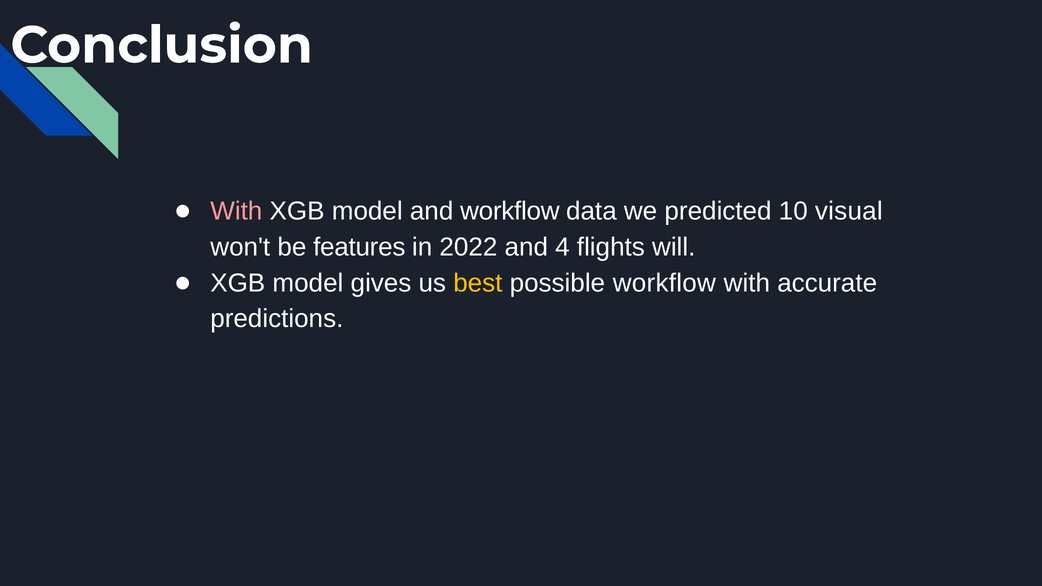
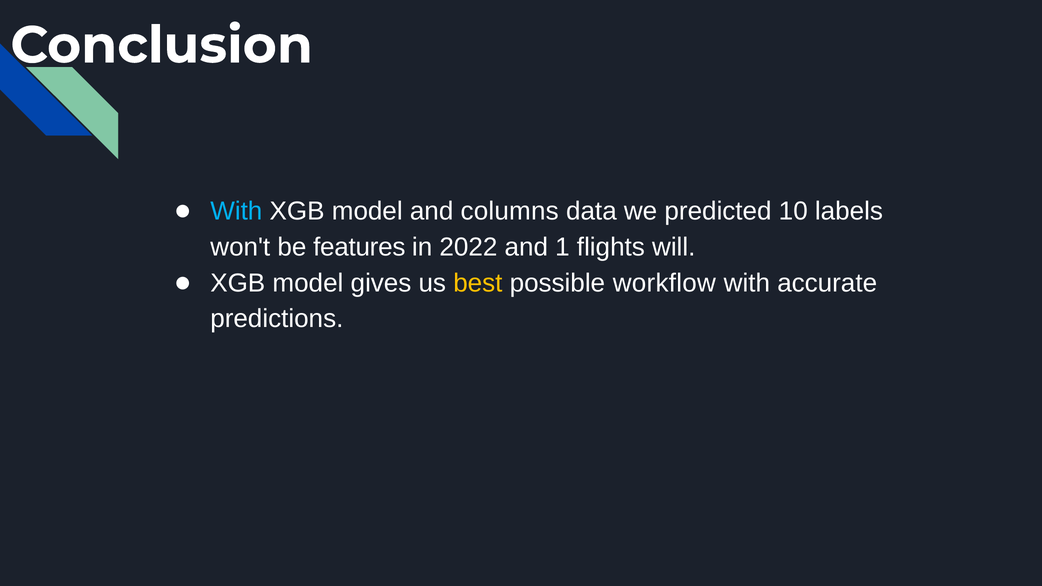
With at (236, 211) colour: pink -> light blue
and workflow: workflow -> columns
visual: visual -> labels
4: 4 -> 1
